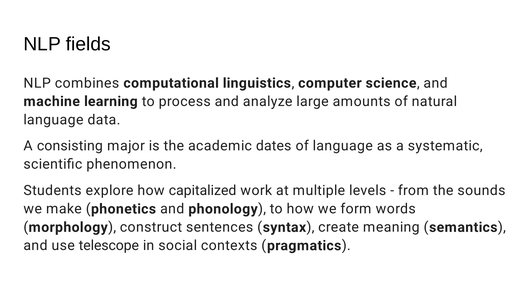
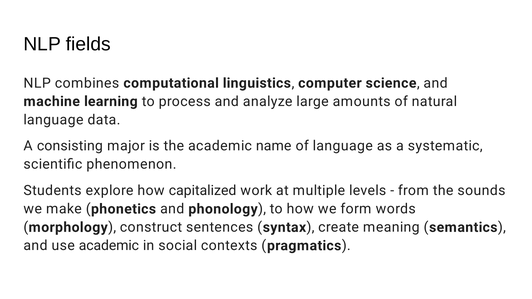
dates: dates -> name
use telescope: telescope -> academic
